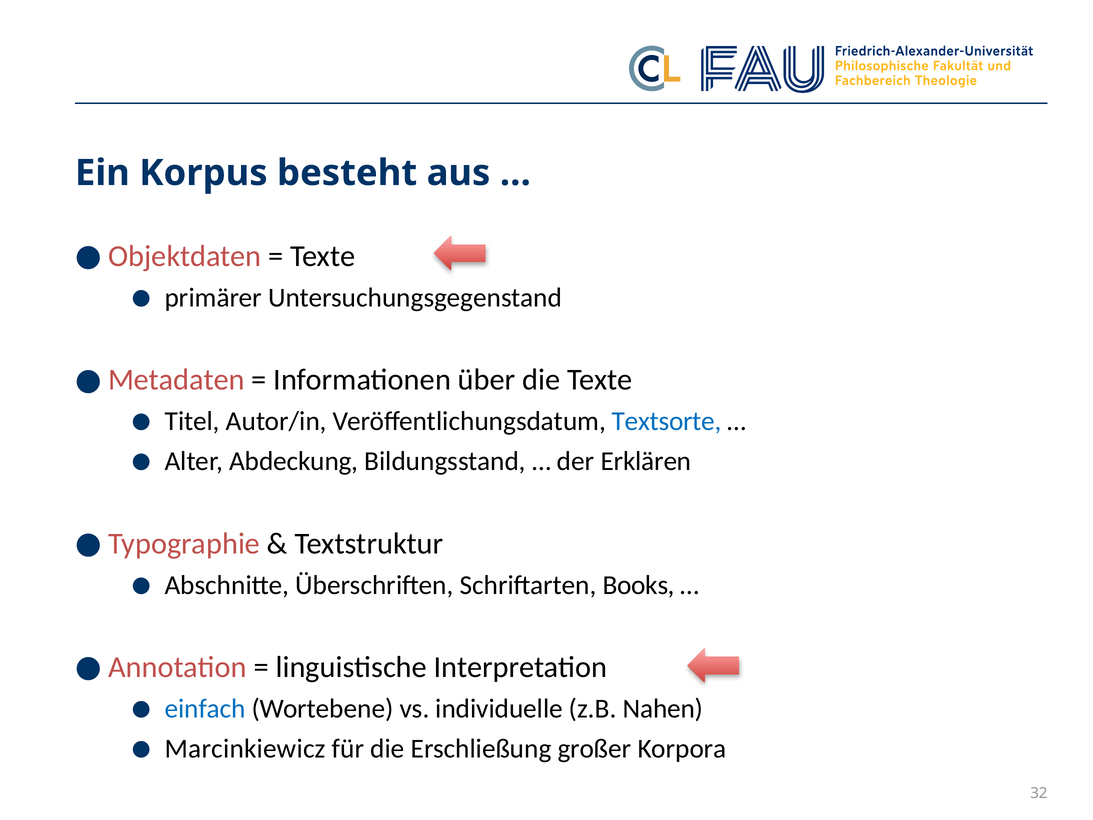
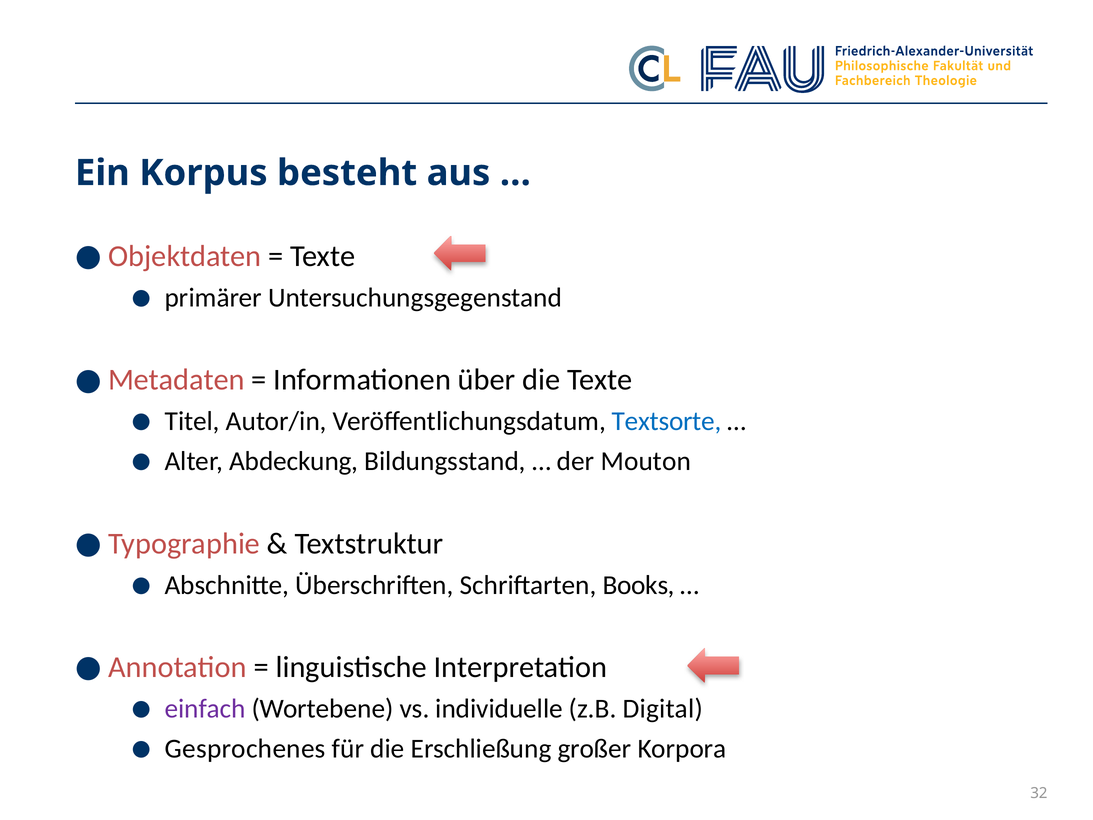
Erklären: Erklären -> Mouton
einfach colour: blue -> purple
Nahen: Nahen -> Digital
Marcinkiewicz: Marcinkiewicz -> Gesprochenes
